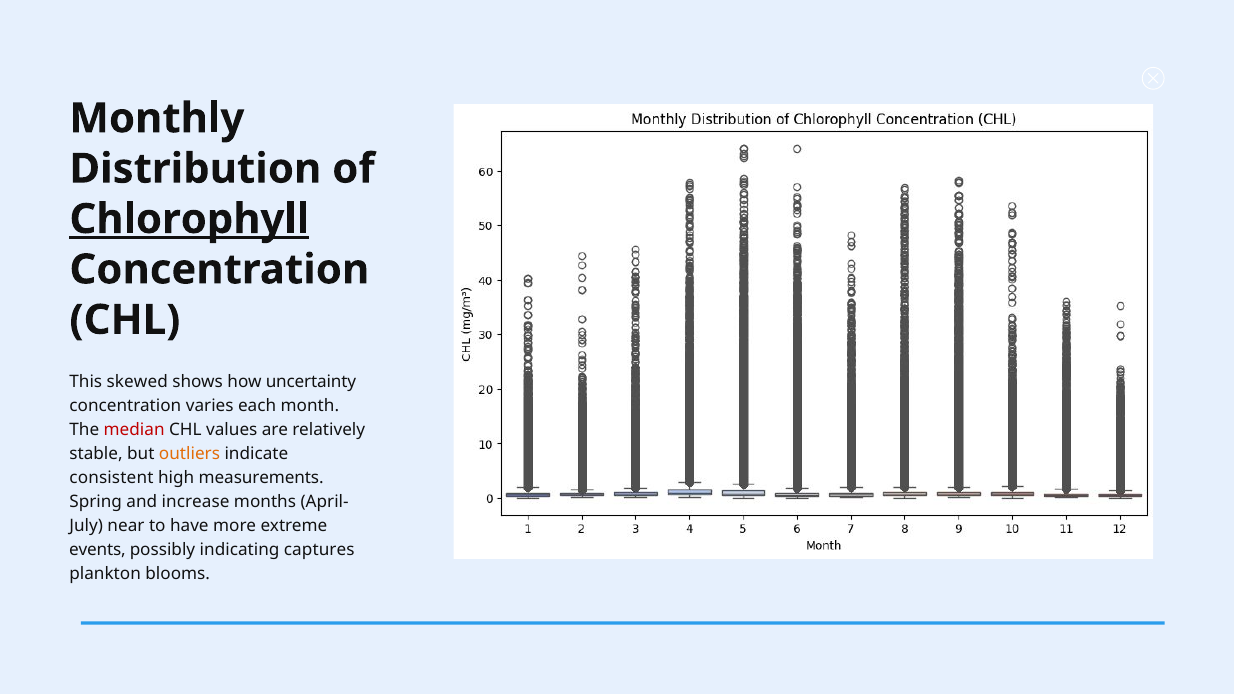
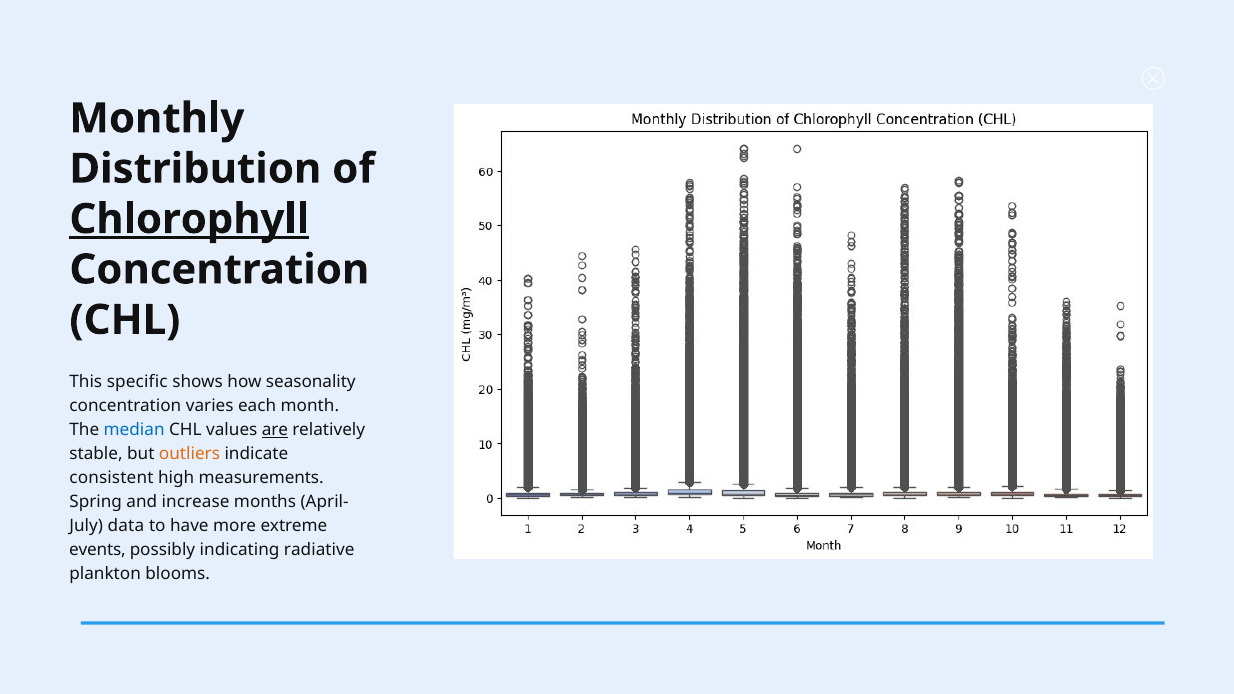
skewed: skewed -> specific
uncertainty: uncertainty -> seasonality
median colour: red -> blue
are underline: none -> present
near: near -> data
captures: captures -> radiative
